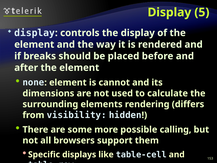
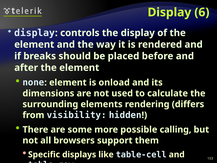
5: 5 -> 6
cannot: cannot -> onload
